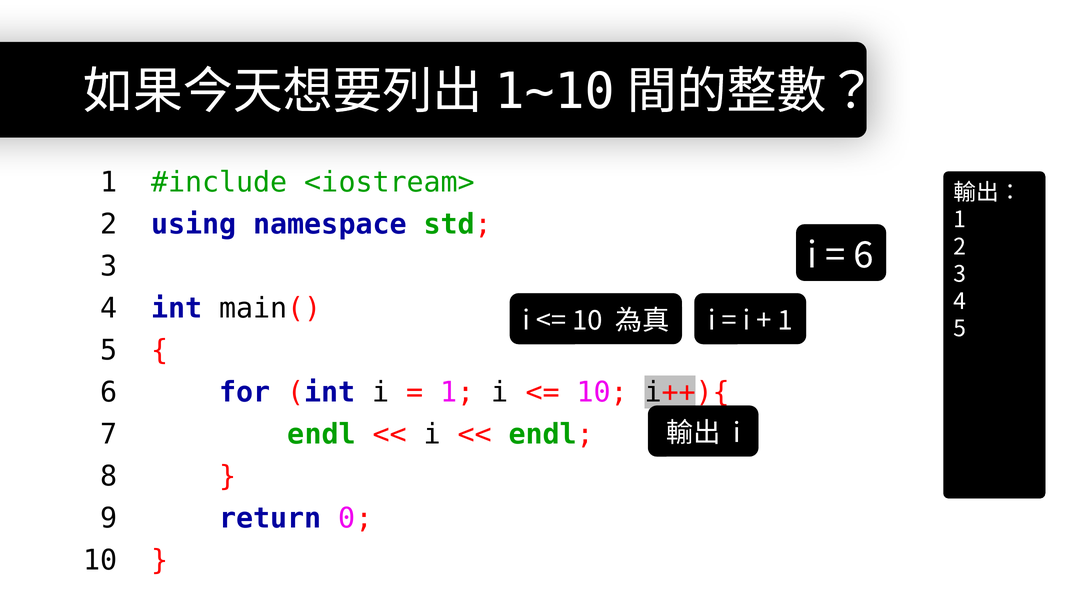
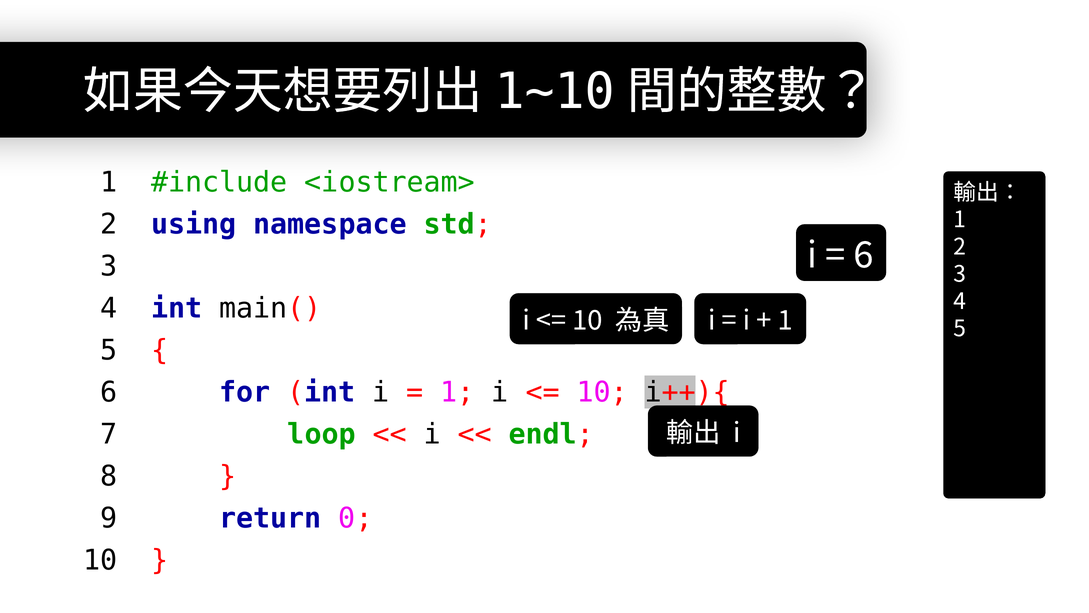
7 endl: endl -> loop
